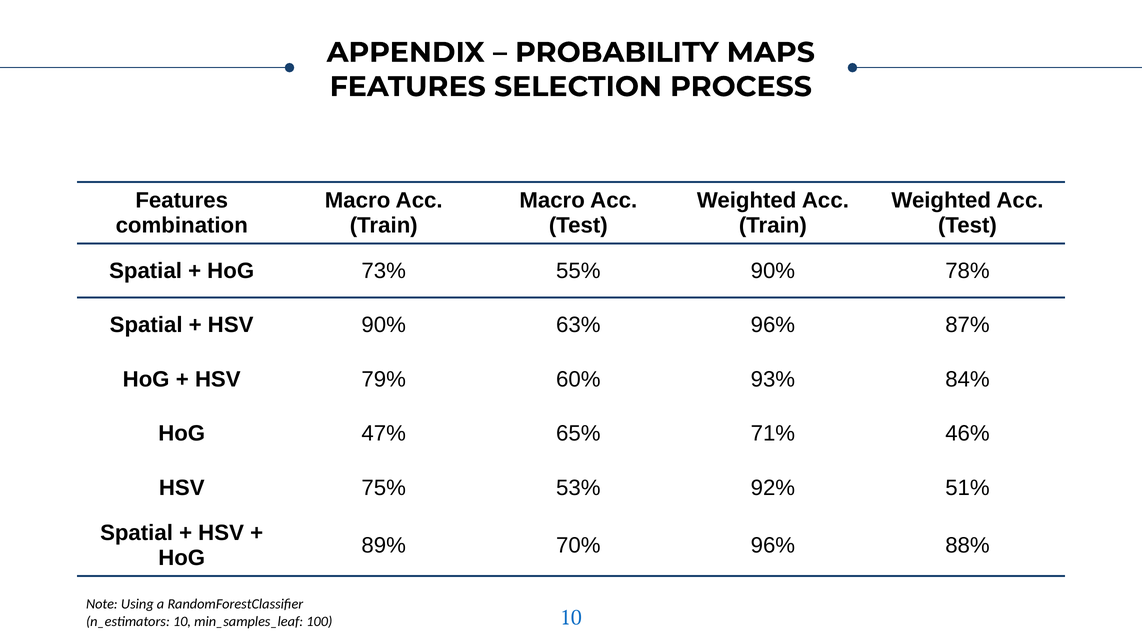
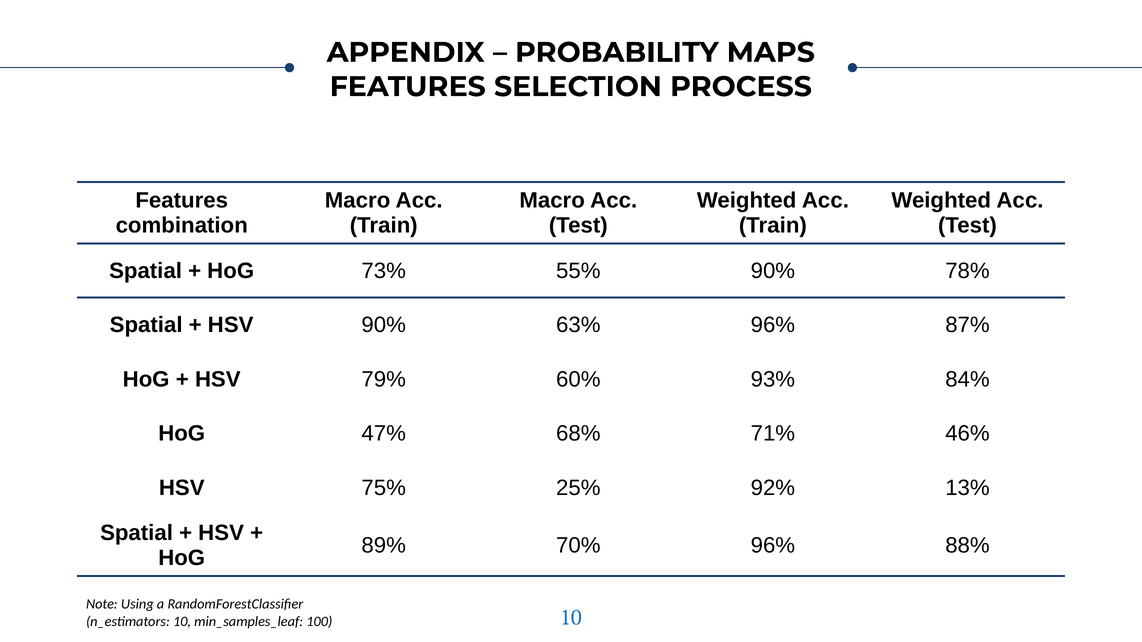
65%: 65% -> 68%
53%: 53% -> 25%
51%: 51% -> 13%
